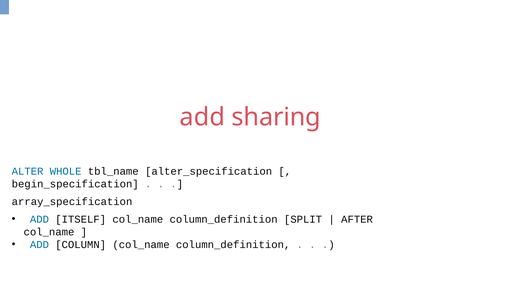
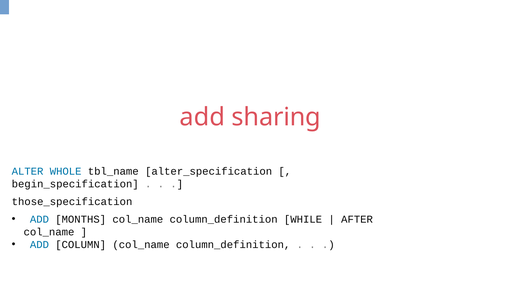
array_specification: array_specification -> those_specification
ITSELF: ITSELF -> MONTHS
SPLIT: SPLIT -> WHILE
